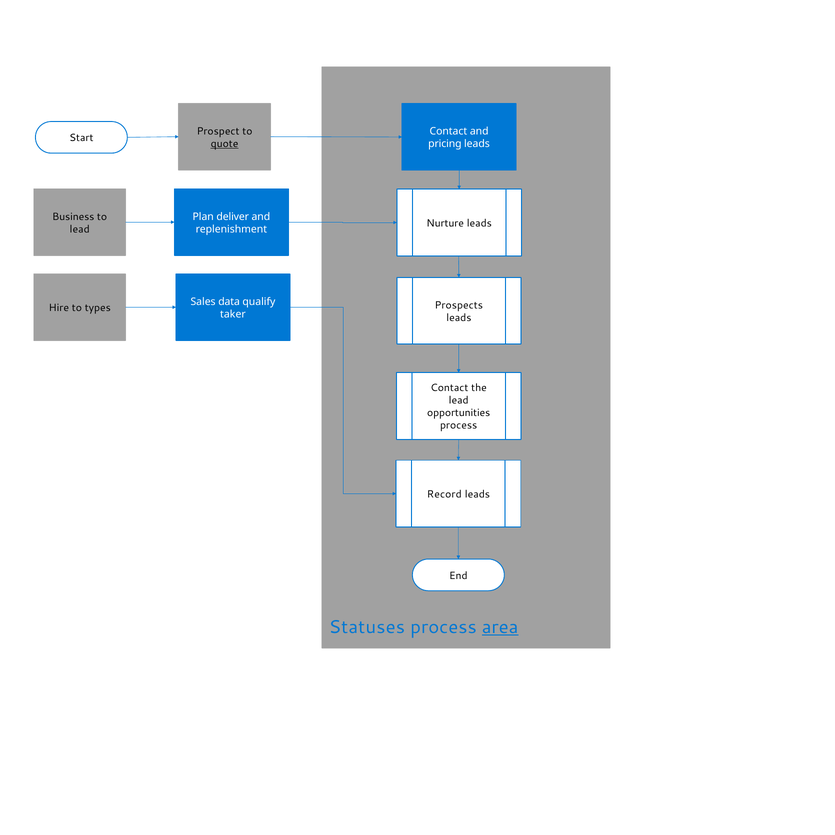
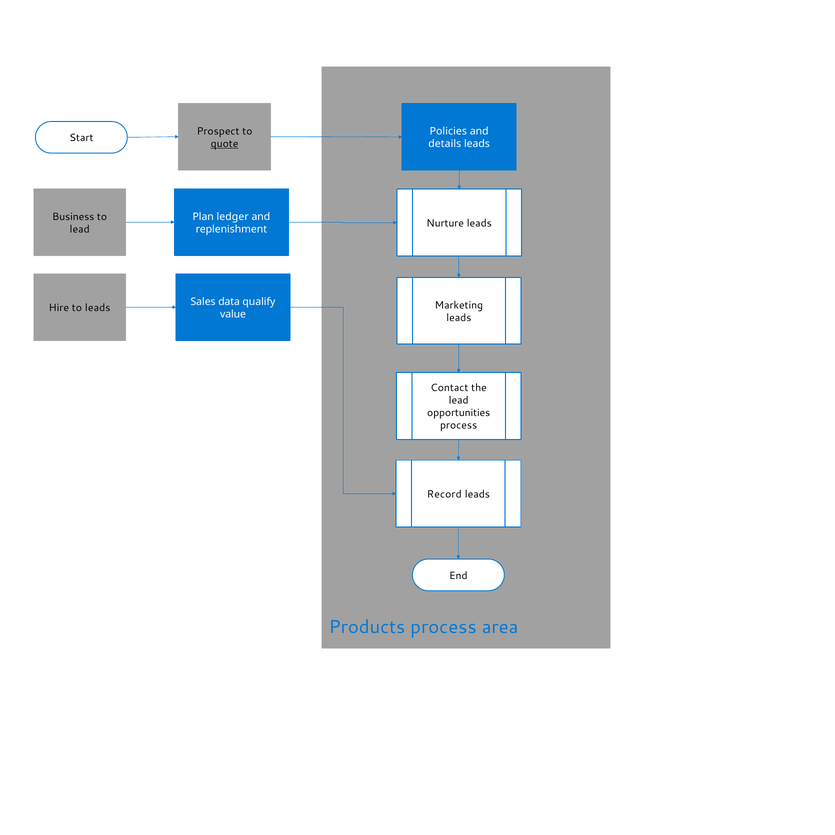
Contact at (448, 131): Contact -> Policies
pricing: pricing -> details
deliver: deliver -> ledger
Prospects: Prospects -> Marketing
to types: types -> leads
taker: taker -> value
Statuses: Statuses -> Products
area underline: present -> none
